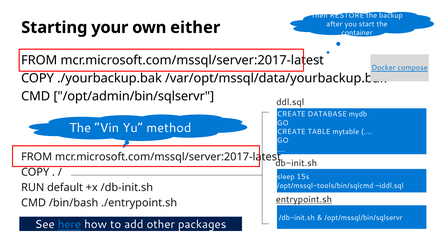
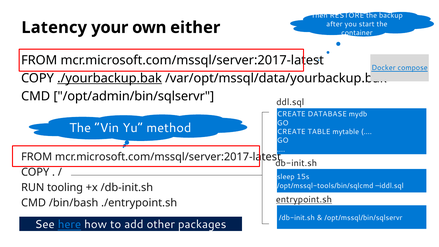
Starting: Starting -> Latency
./yourbackup.bak underline: none -> present
default: default -> tooling
